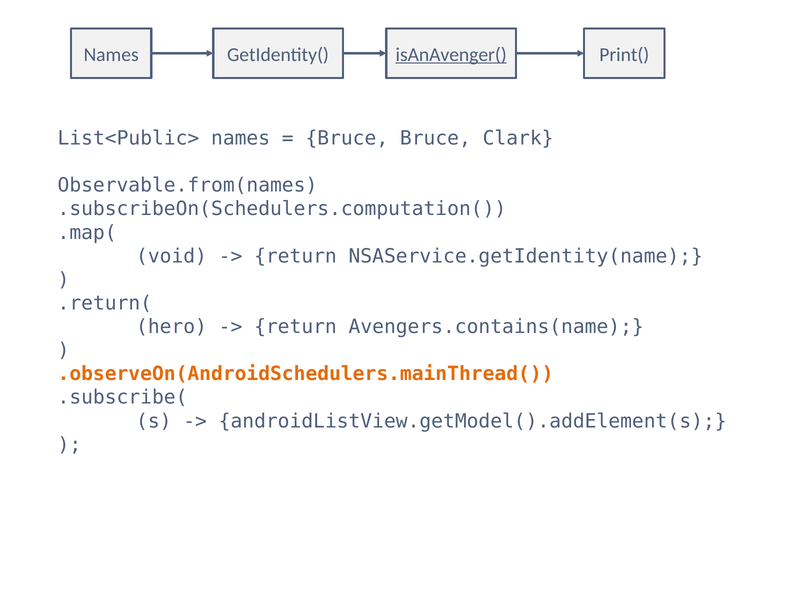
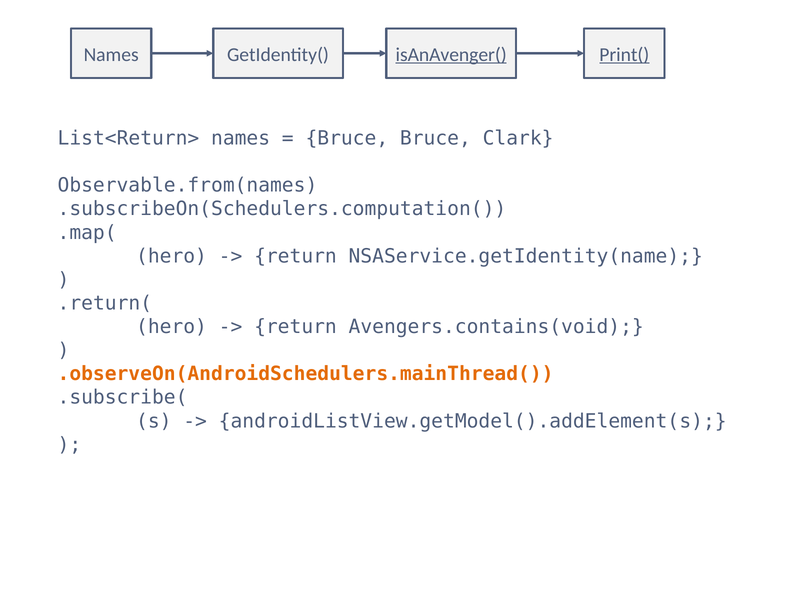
Print( underline: none -> present
List<Public>: List<Public> -> List<Return>
void at (172, 256): void -> hero
Avengers.contains(name: Avengers.contains(name -> Avengers.contains(void
